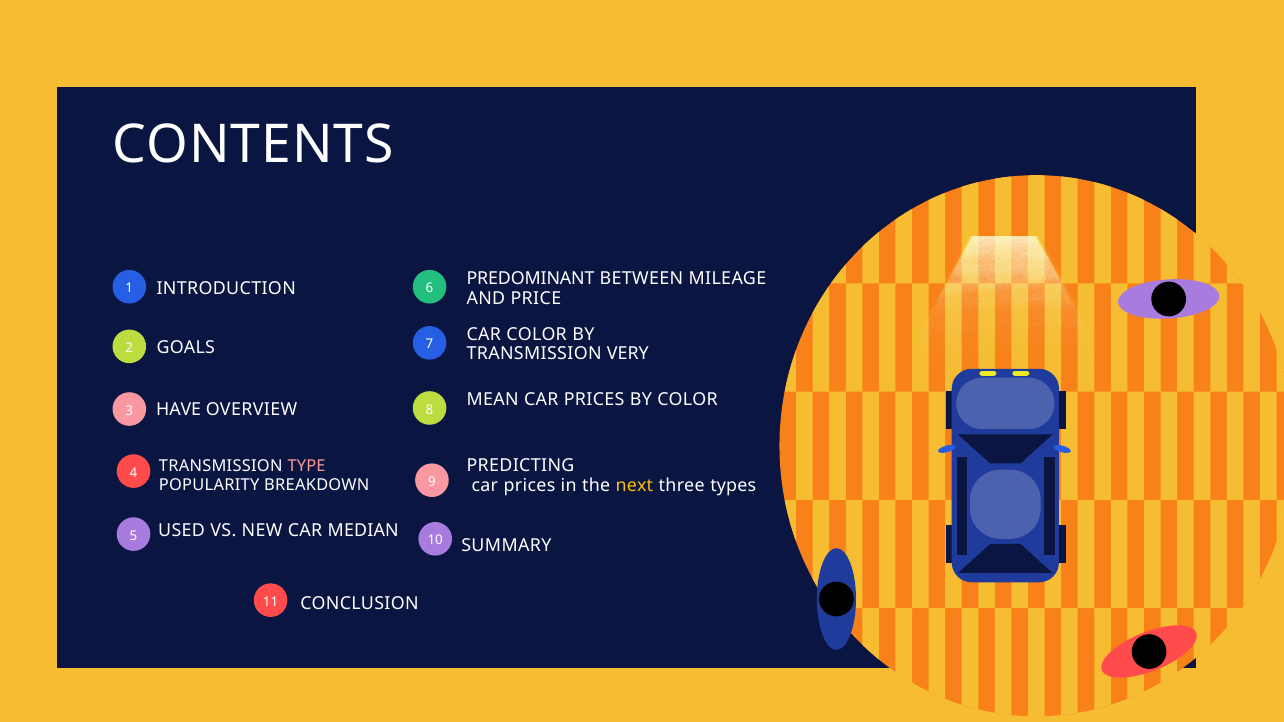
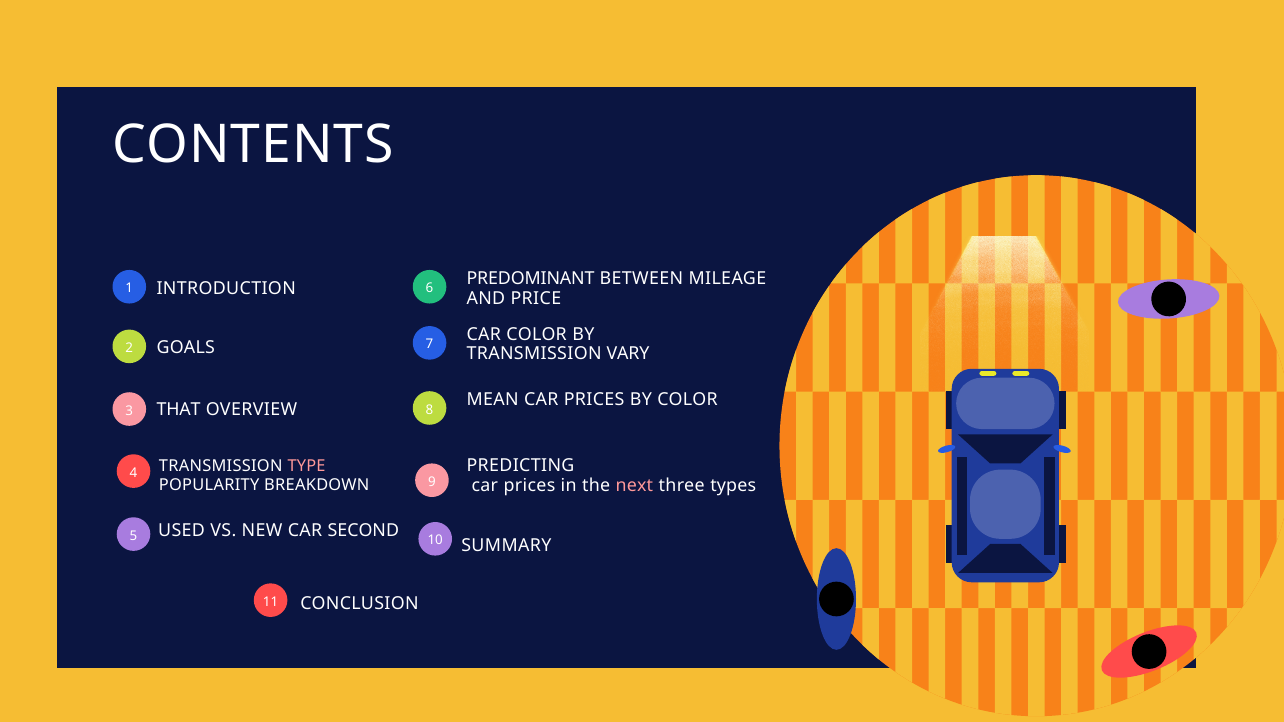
VERY: VERY -> VARY
HAVE: HAVE -> THAT
next colour: yellow -> pink
MEDIAN: MEDIAN -> SECOND
